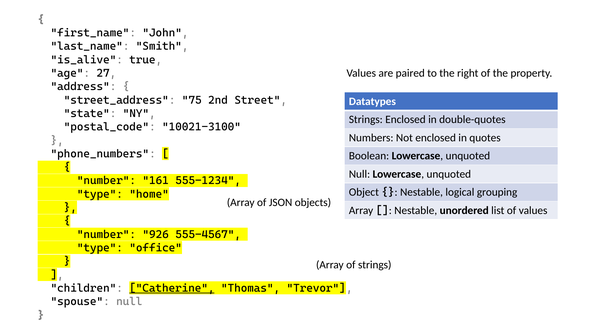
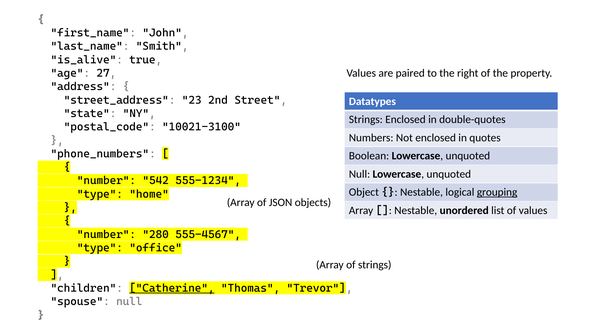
75: 75 -> 23
161: 161 -> 542
grouping underline: none -> present
926: 926 -> 280
